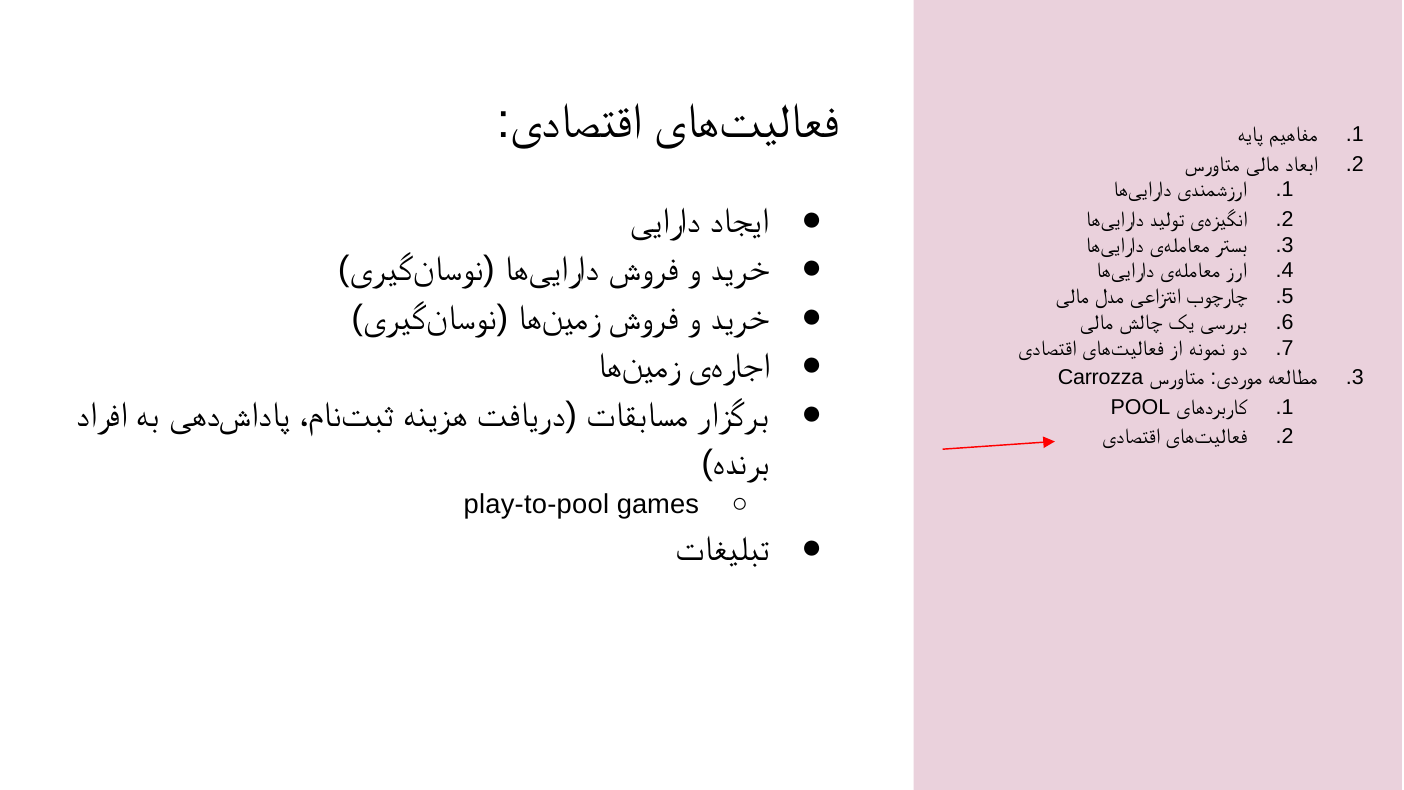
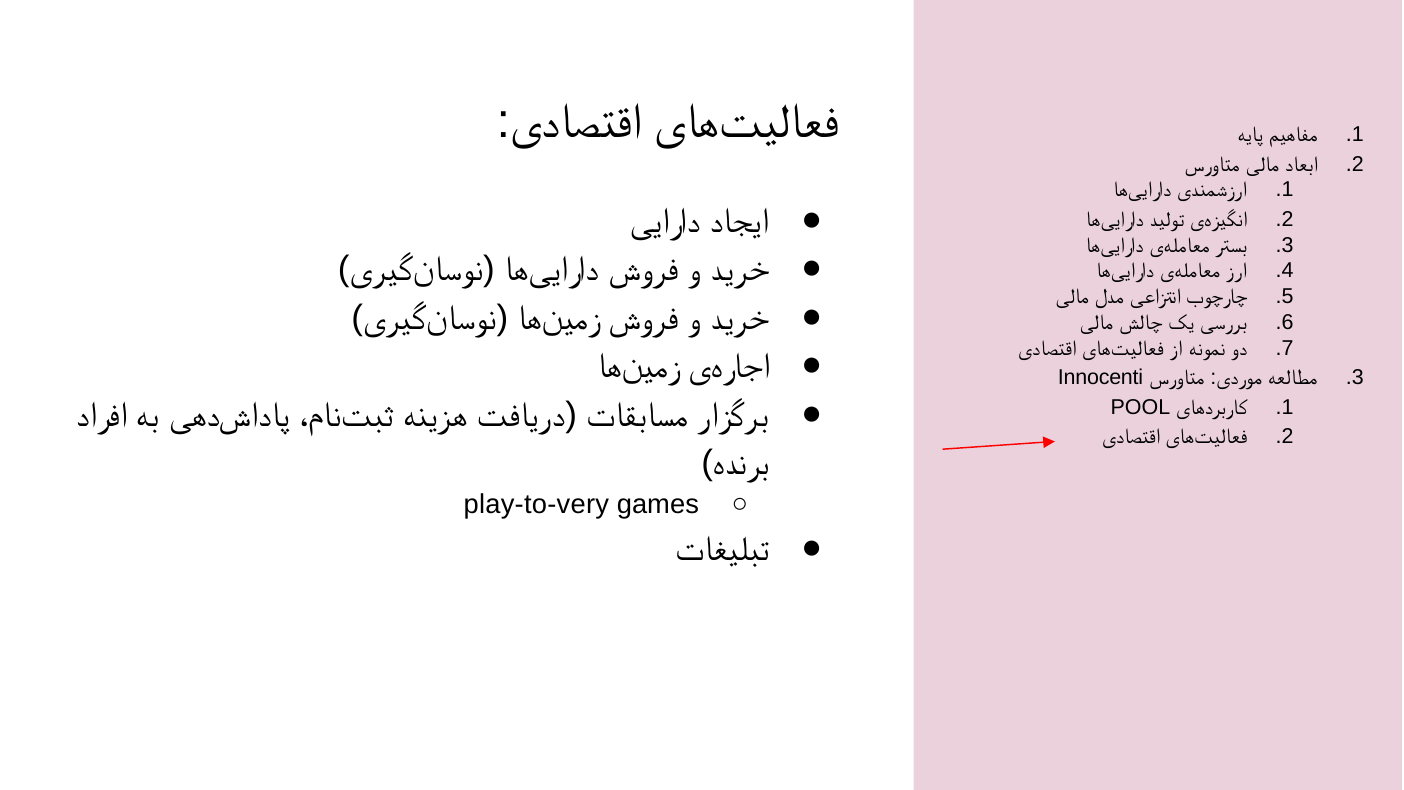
Carrozza: Carrozza -> Innocenti
play-to-pool: play-to-pool -> play-to-very
